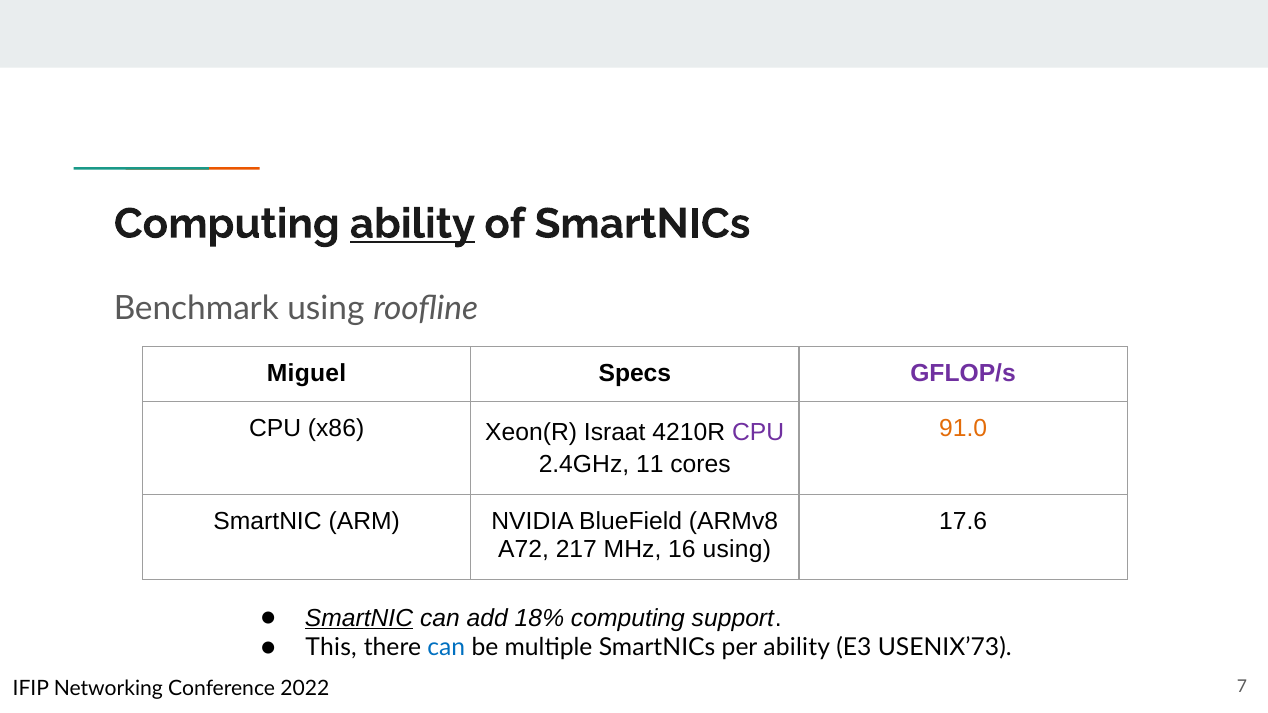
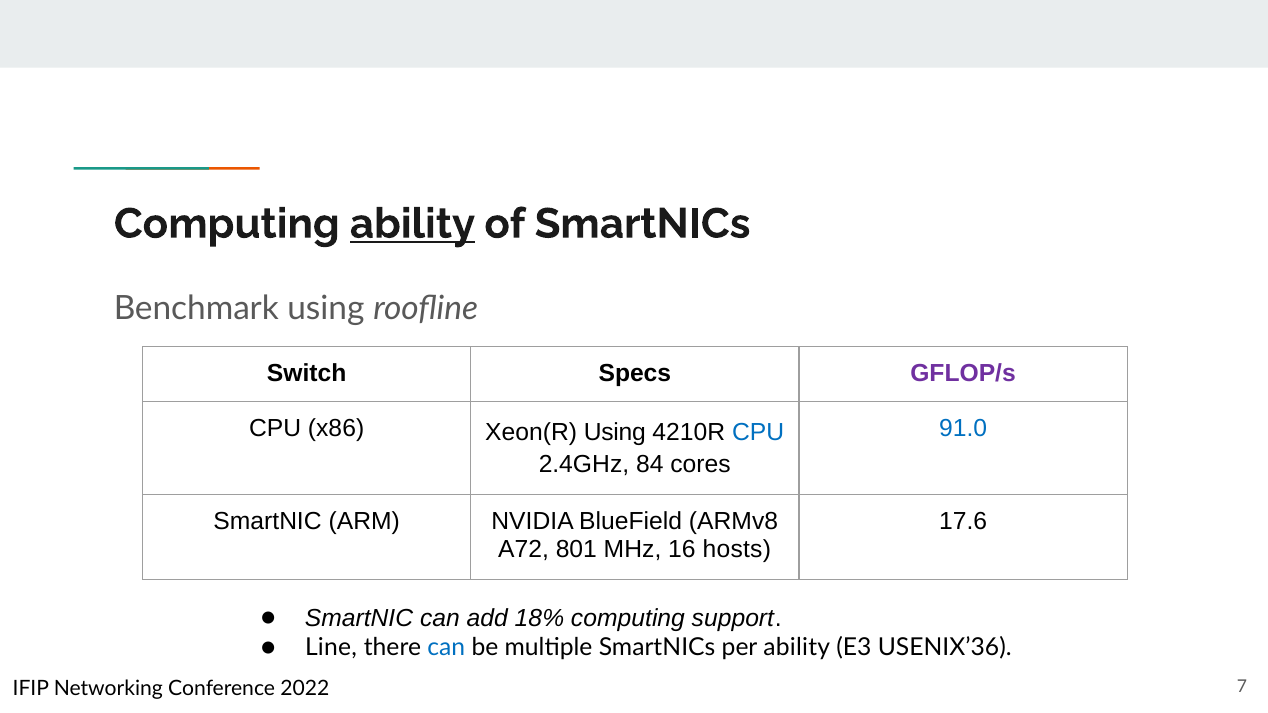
Miguel: Miguel -> Switch
Xeon(R Israat: Israat -> Using
CPU at (758, 433) colour: purple -> blue
91.0 colour: orange -> blue
11: 11 -> 84
217: 217 -> 801
16 using: using -> hosts
SmartNIC at (359, 618) underline: present -> none
This: This -> Line
USENIX’73: USENIX’73 -> USENIX’36
